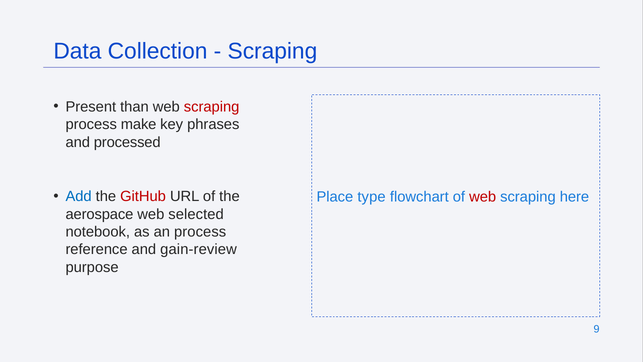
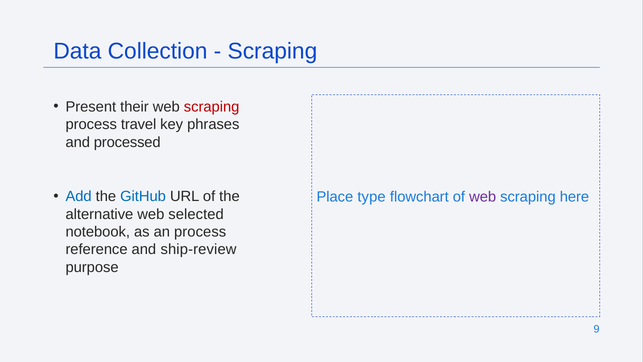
than: than -> their
make: make -> travel
GitHub colour: red -> blue
web at (483, 197) colour: red -> purple
aerospace: aerospace -> alternative
gain-review: gain-review -> ship-review
